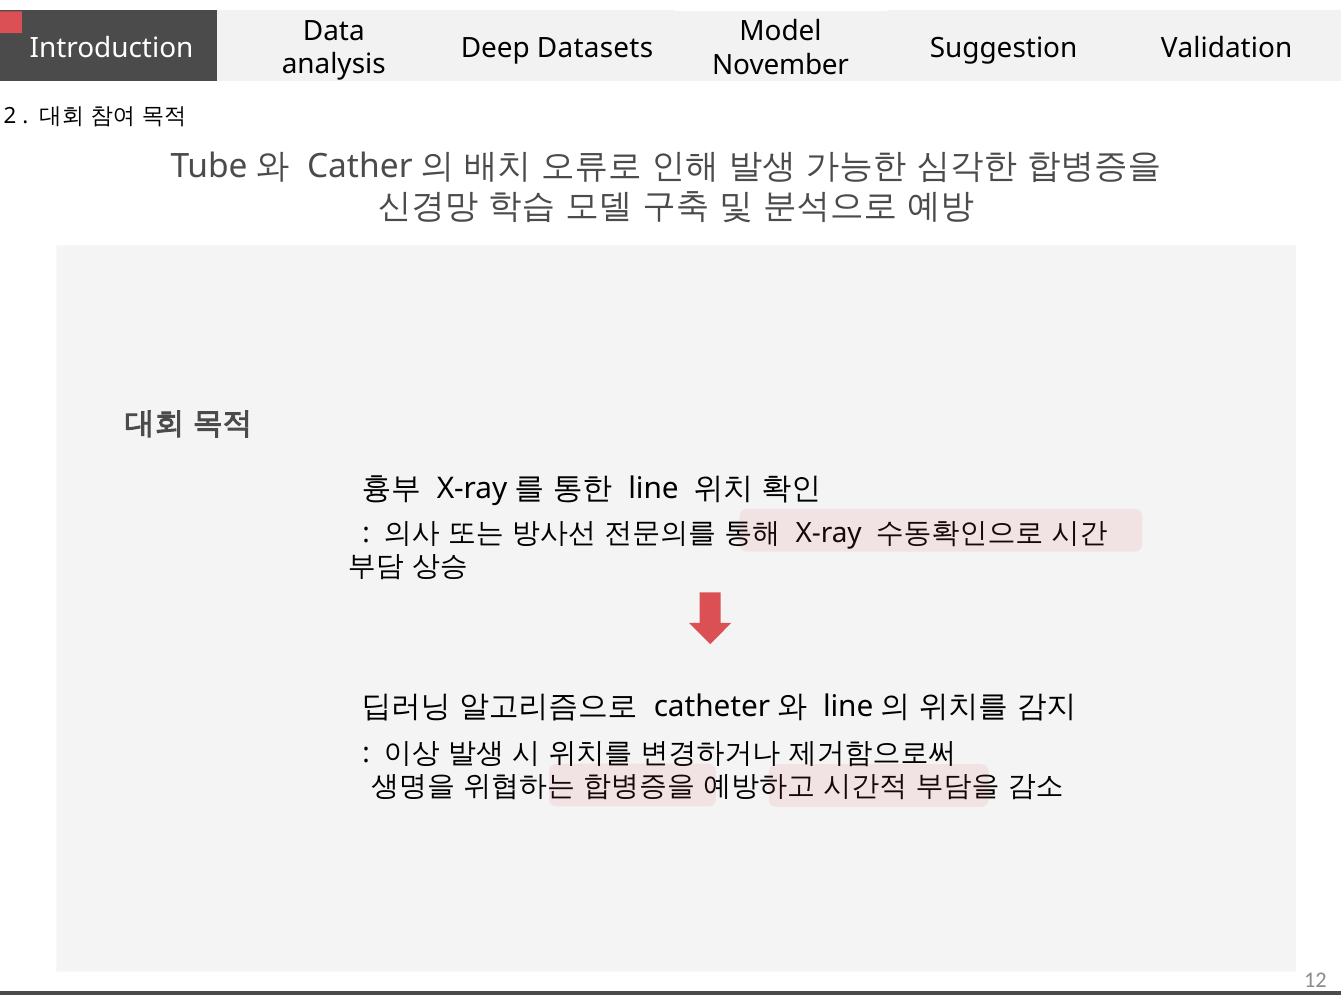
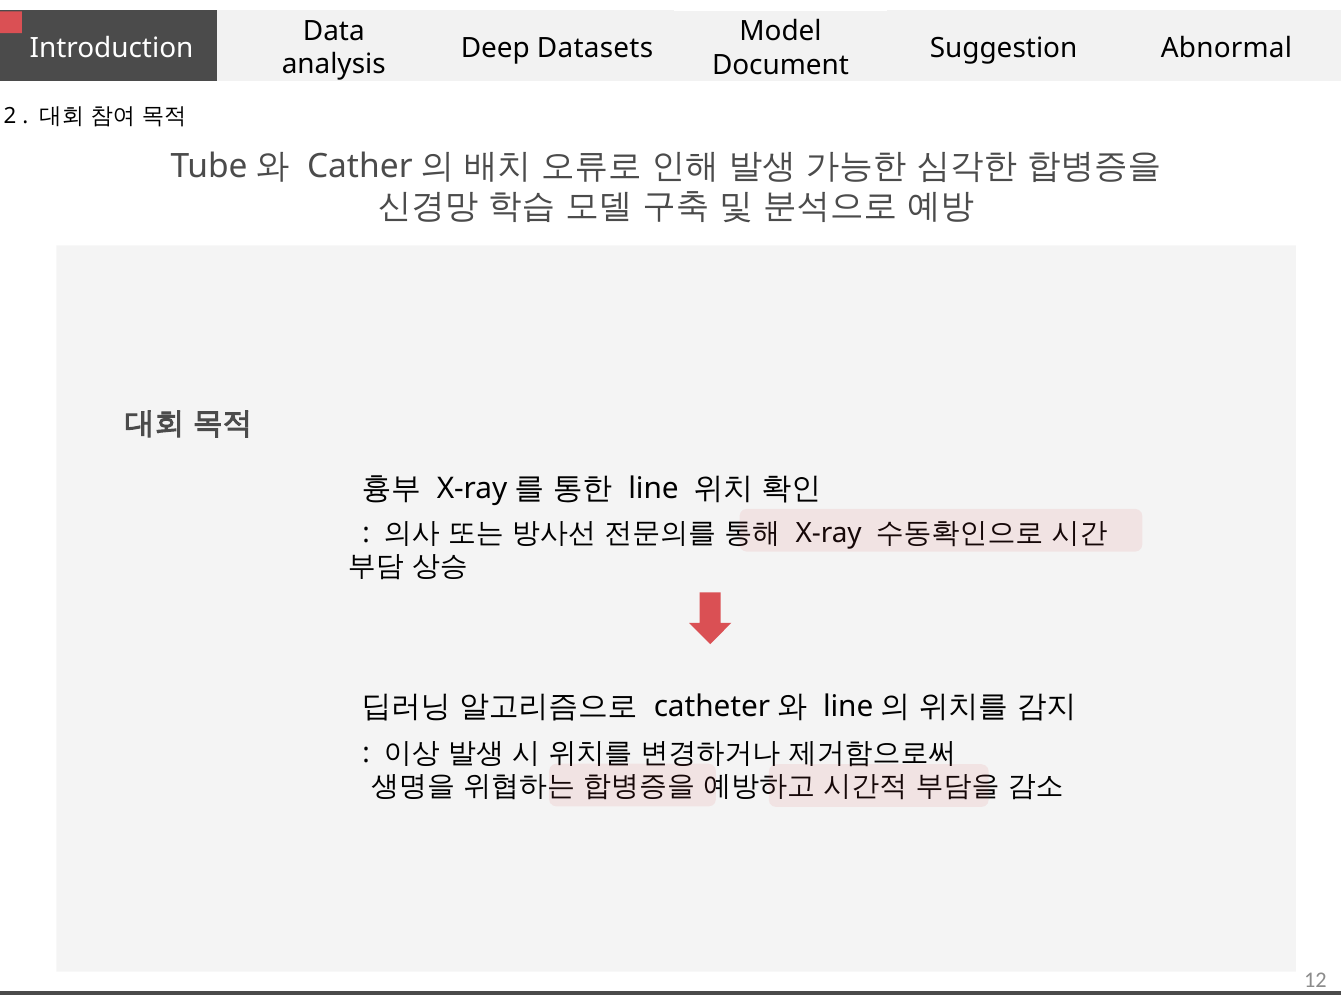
Validation: Validation -> Abnormal
November: November -> Document
